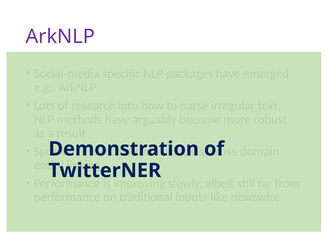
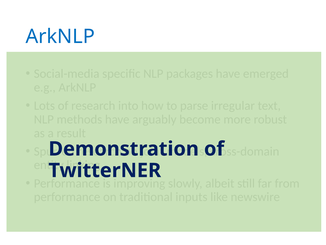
ArkNLP at (60, 37) colour: purple -> blue
